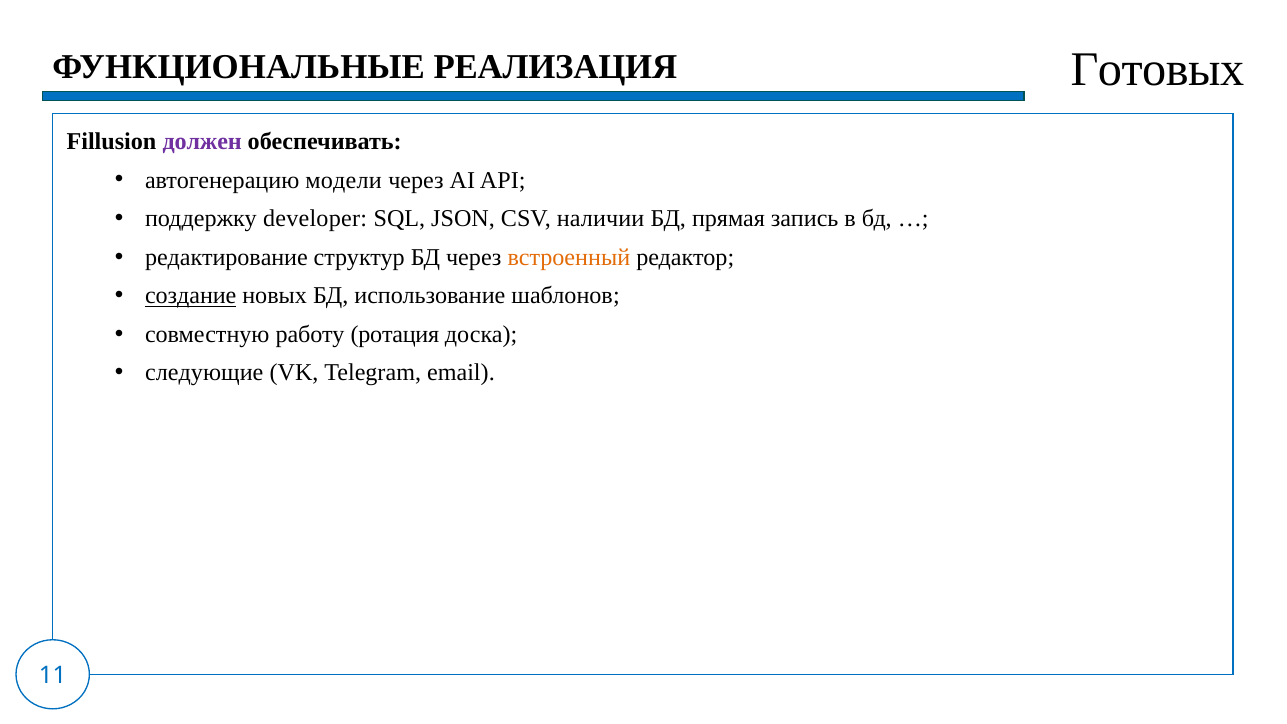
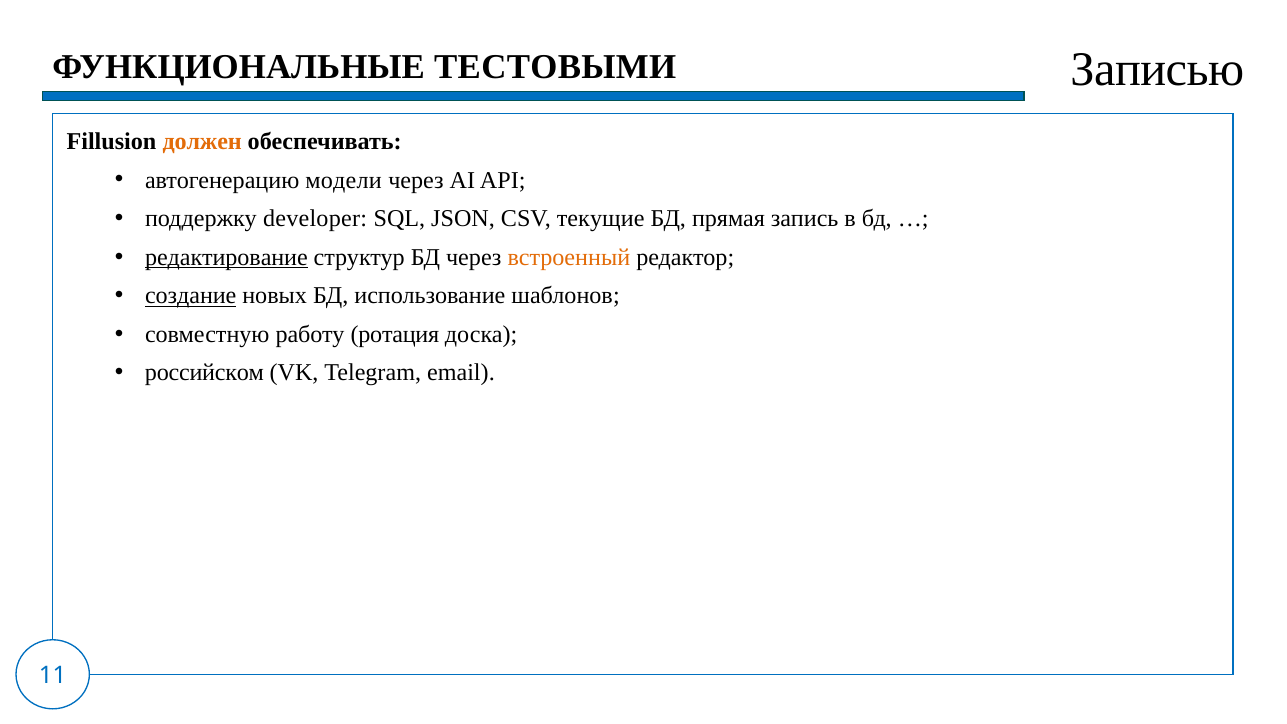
Готовых: Готовых -> Записью
РЕАЛИЗАЦИЯ: РЕАЛИЗАЦИЯ -> ТЕСТОВЫМИ
должен colour: purple -> orange
наличии: наличии -> текущие
редактирование underline: none -> present
следующие: следующие -> российском
